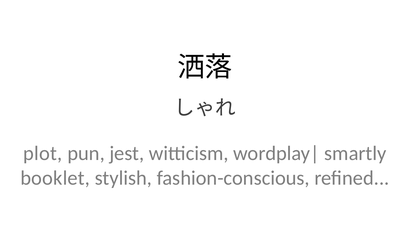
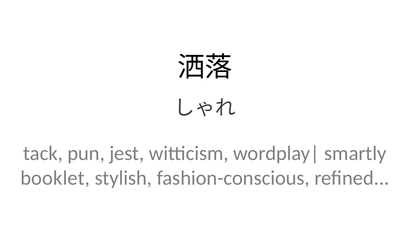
plot: plot -> tack
